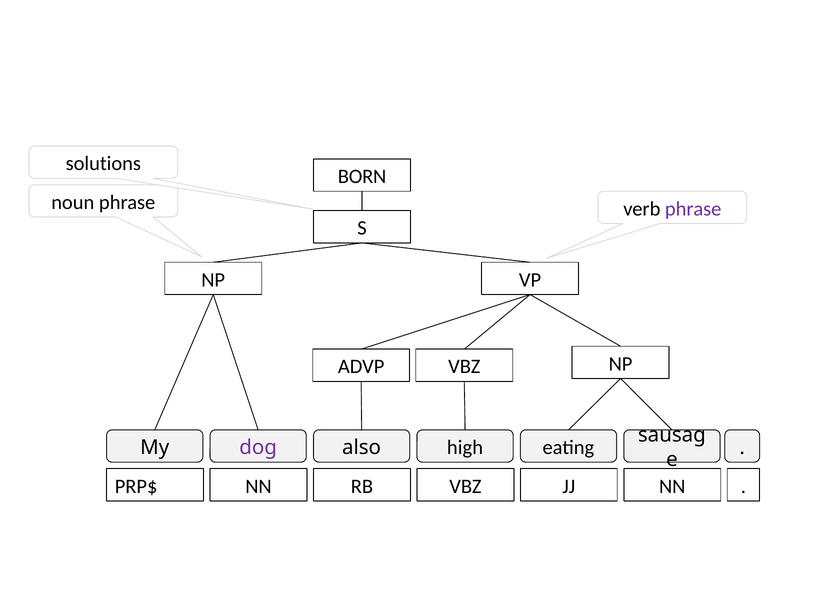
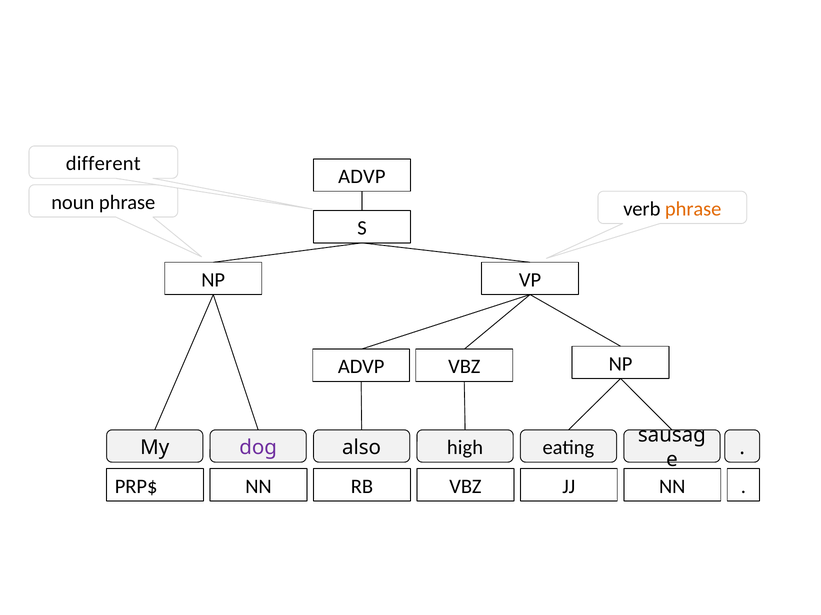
solutions: solutions -> different
BORN at (362, 177): BORN -> ADVP
phrase at (693, 209) colour: purple -> orange
